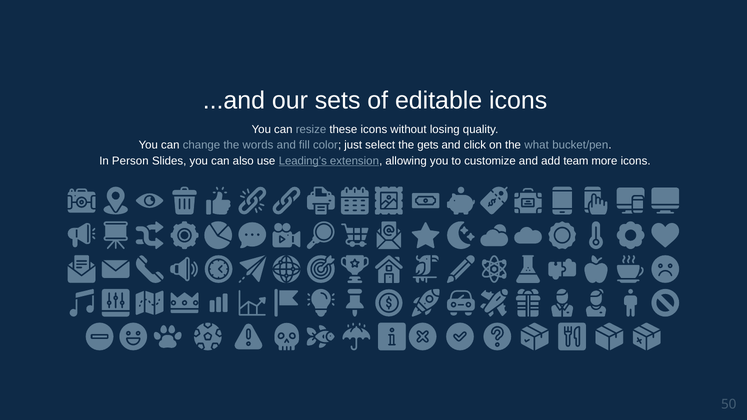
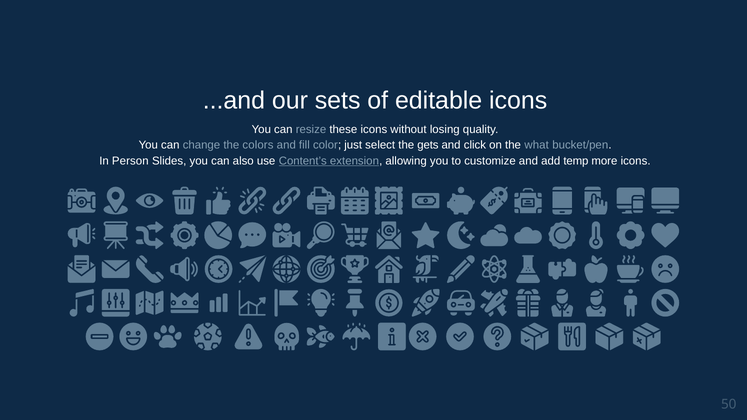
words: words -> colors
Leading’s: Leading’s -> Content’s
team: team -> temp
